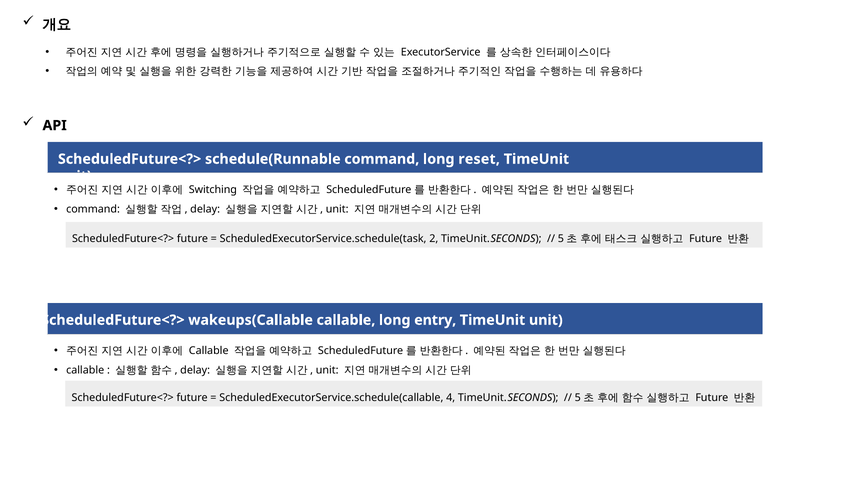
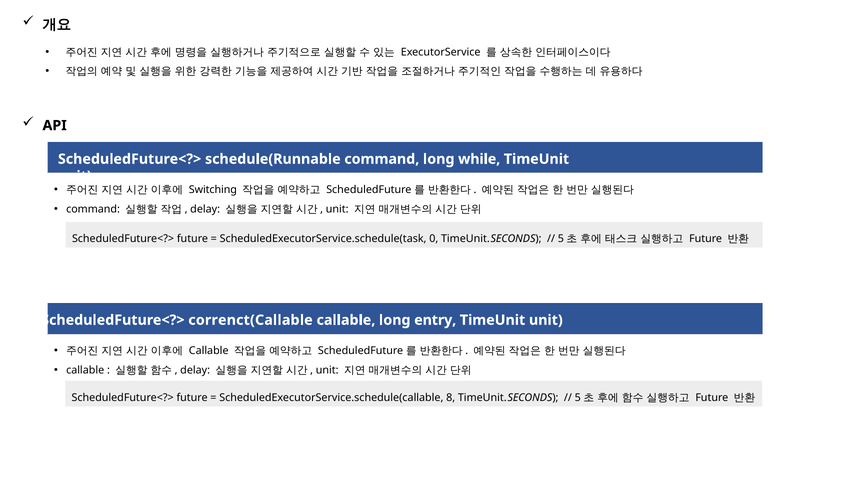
reset: reset -> while
2: 2 -> 0
wakeups(Callable: wakeups(Callable -> correnct(Callable
4: 4 -> 8
